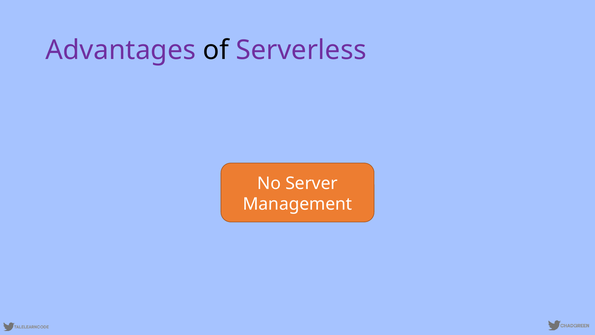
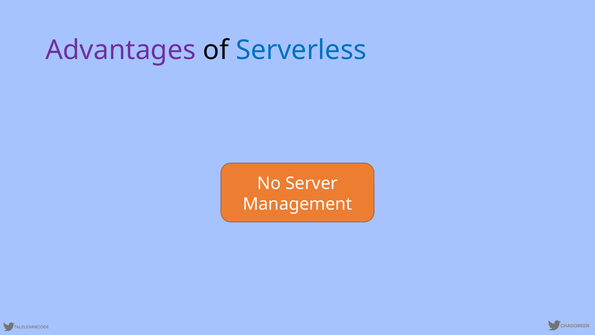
Serverless colour: purple -> blue
